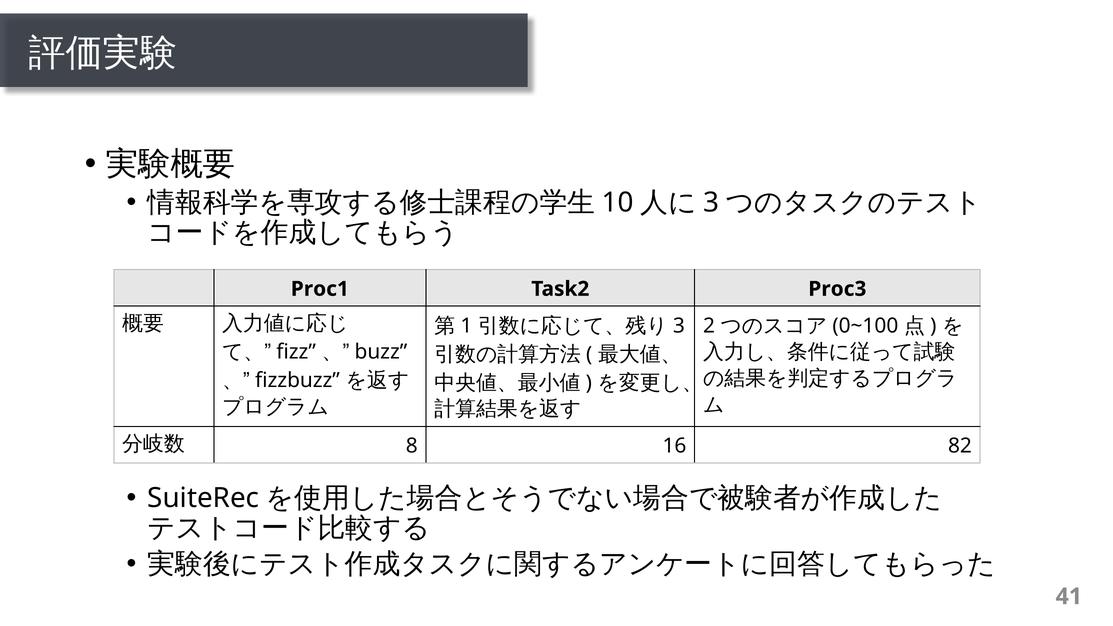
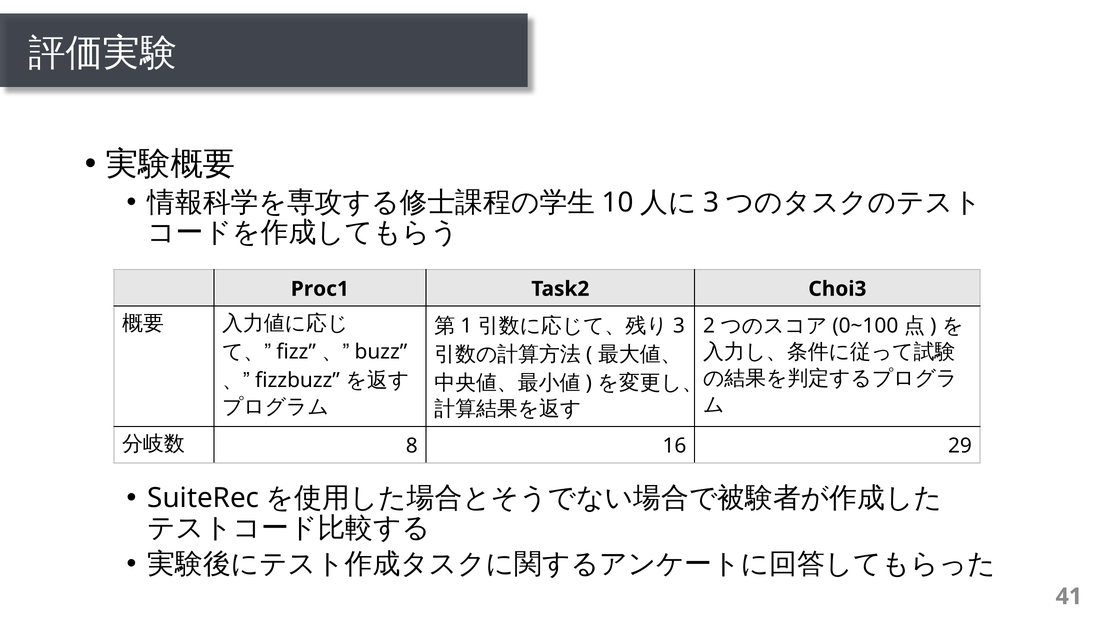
Proc3: Proc3 -> Choi3
82: 82 -> 29
